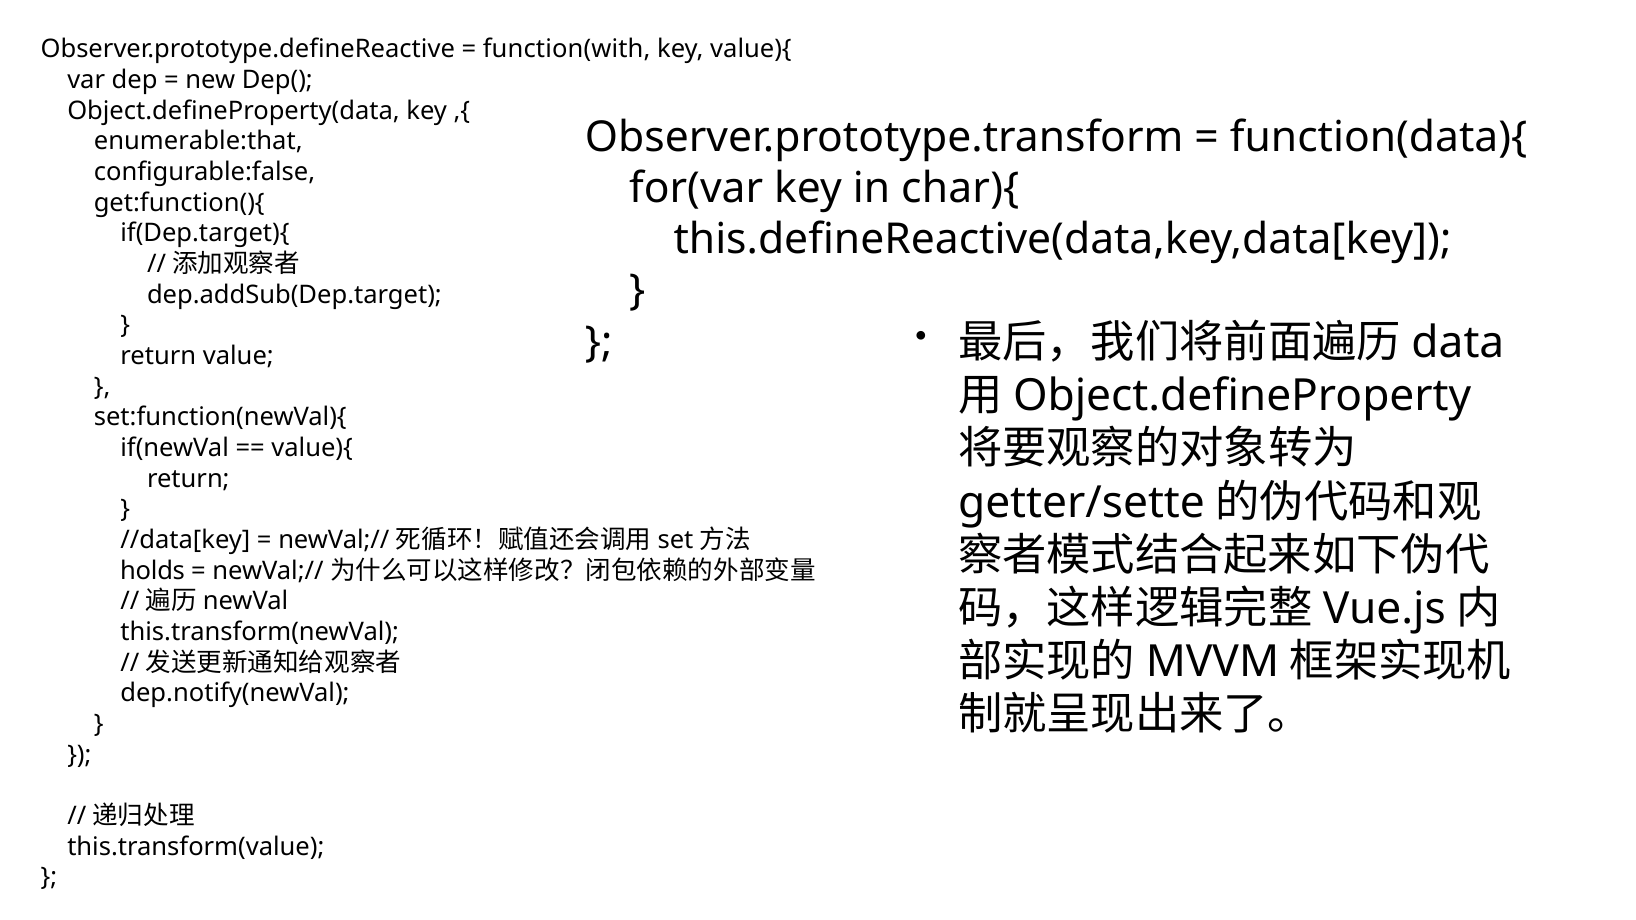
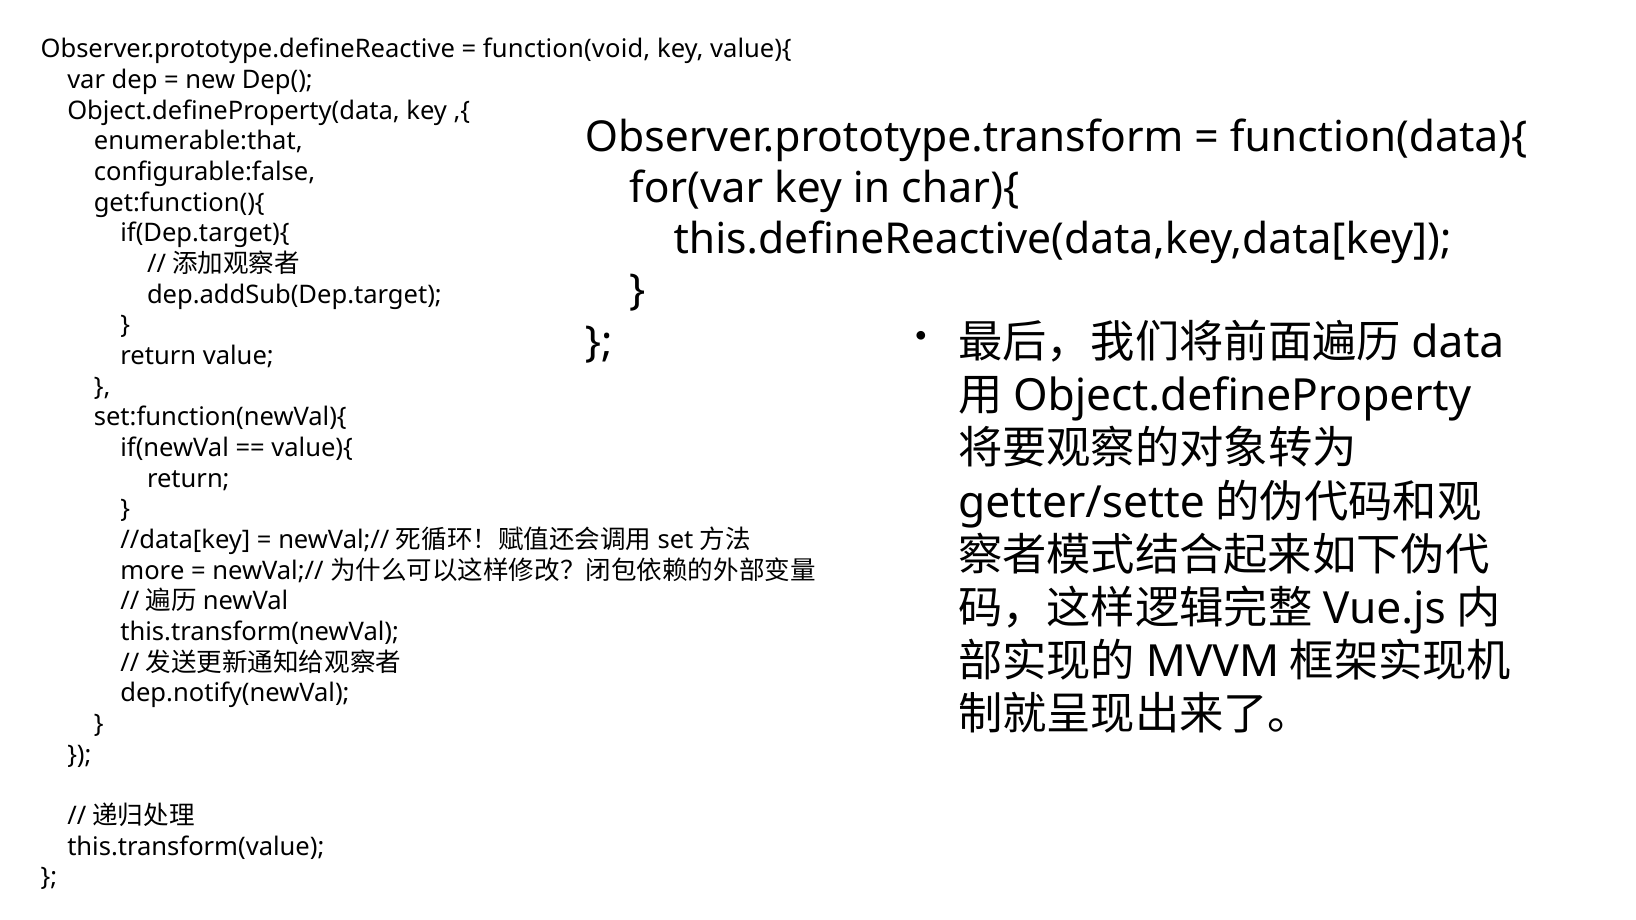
function(with: function(with -> function(void
holds: holds -> more
